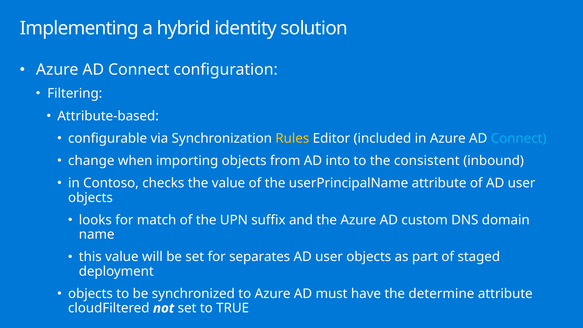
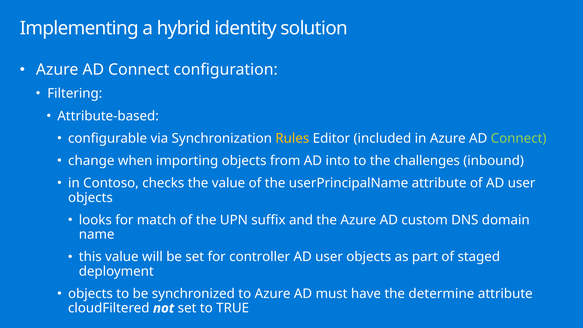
Connect at (519, 138) colour: light blue -> light green
consistent: consistent -> challenges
separates: separates -> controller
